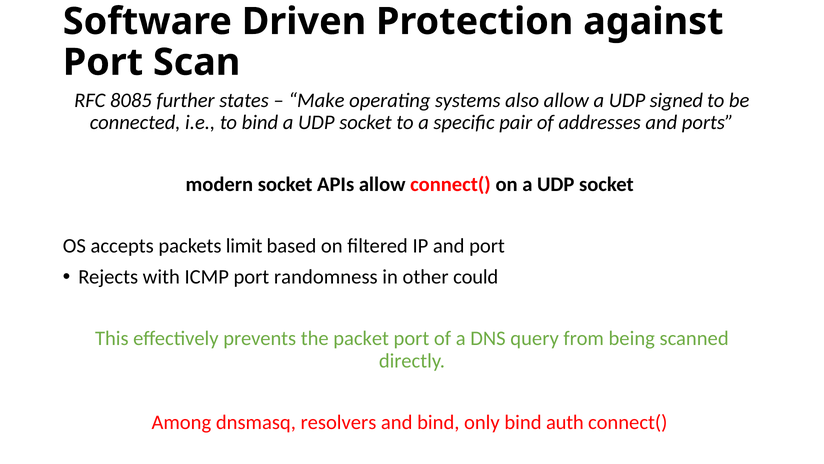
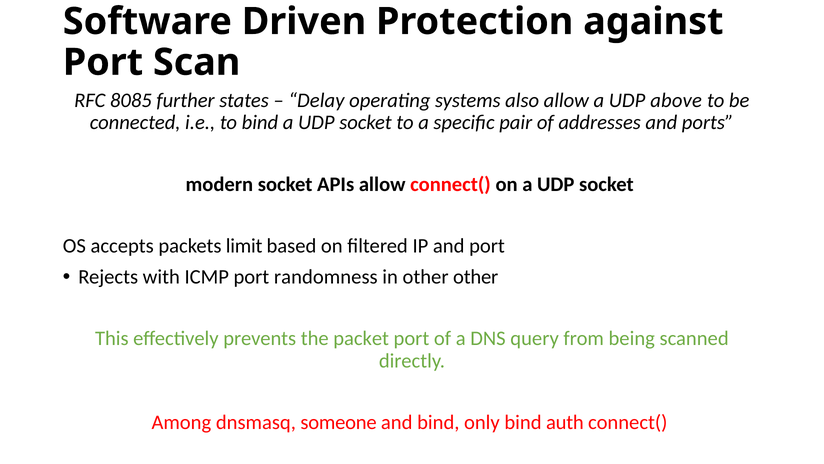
Make: Make -> Delay
signed: signed -> above
other could: could -> other
resolvers: resolvers -> someone
